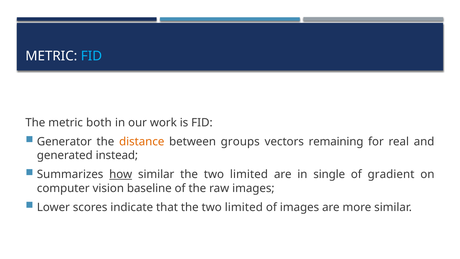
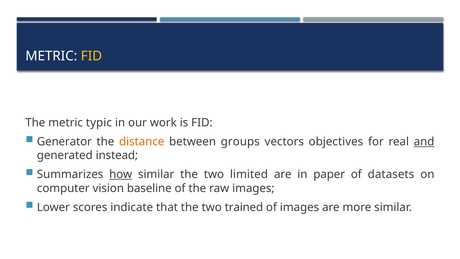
FID at (91, 56) colour: light blue -> yellow
both: both -> typic
remaining: remaining -> objectives
and underline: none -> present
single: single -> paper
gradient: gradient -> datasets
that the two limited: limited -> trained
